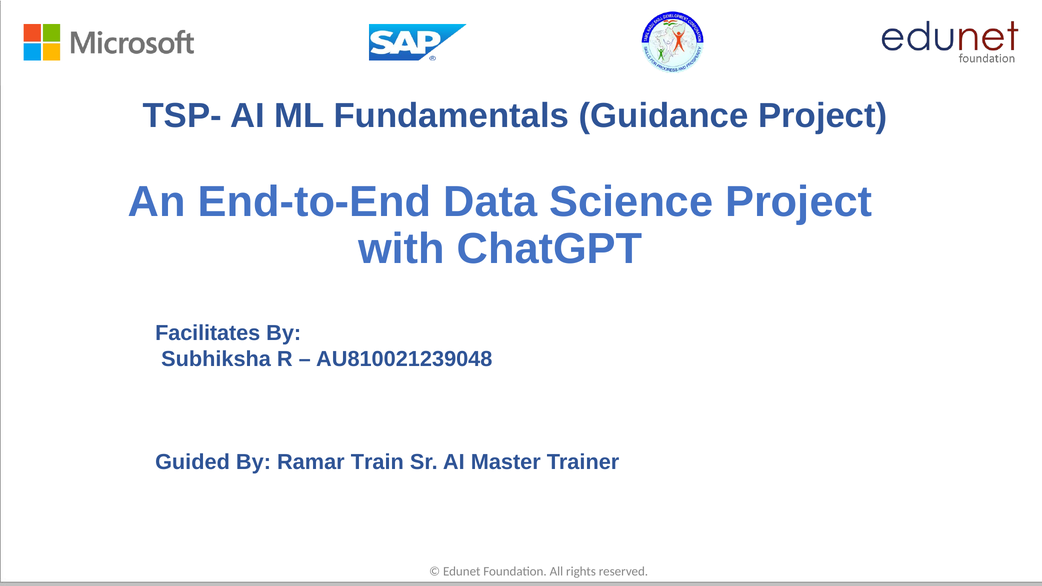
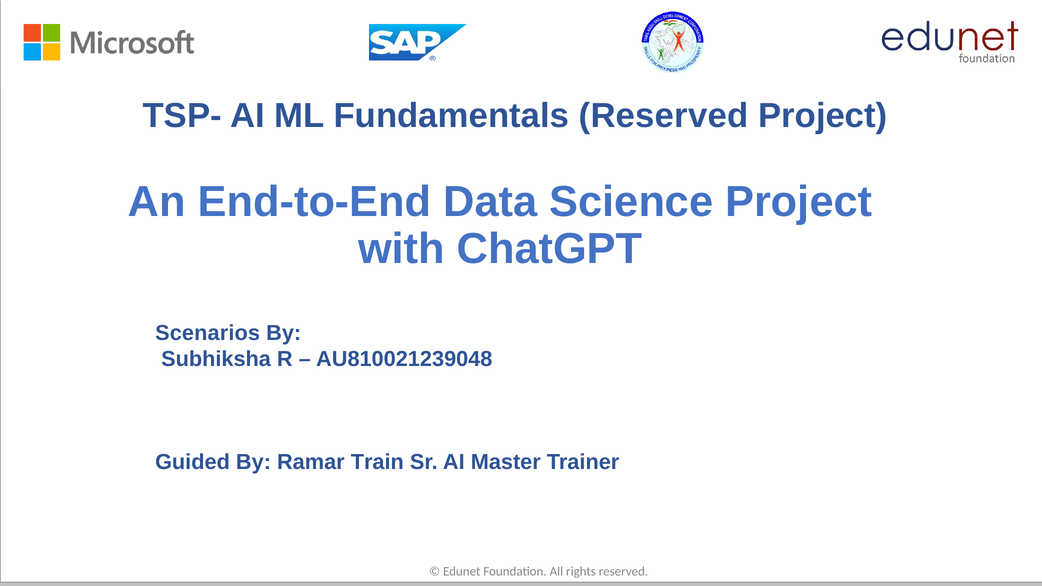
Fundamentals Guidance: Guidance -> Reserved
Facilitates: Facilitates -> Scenarios
